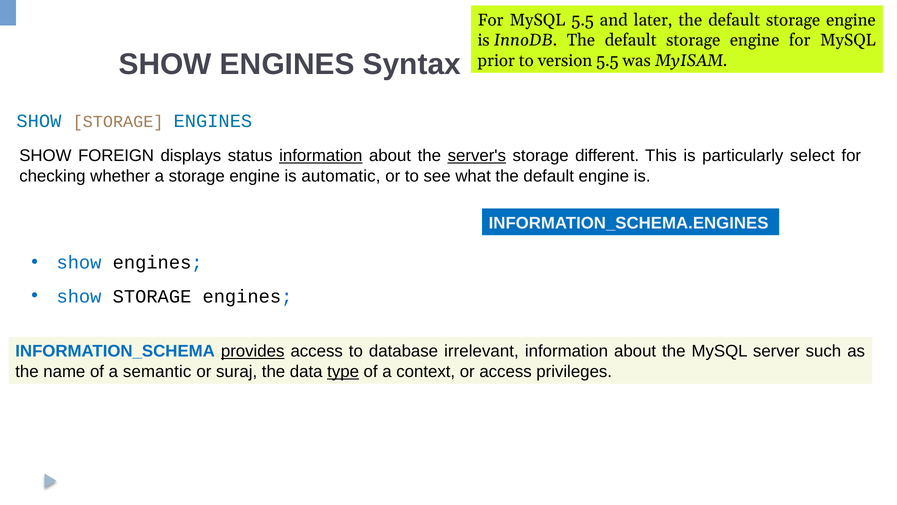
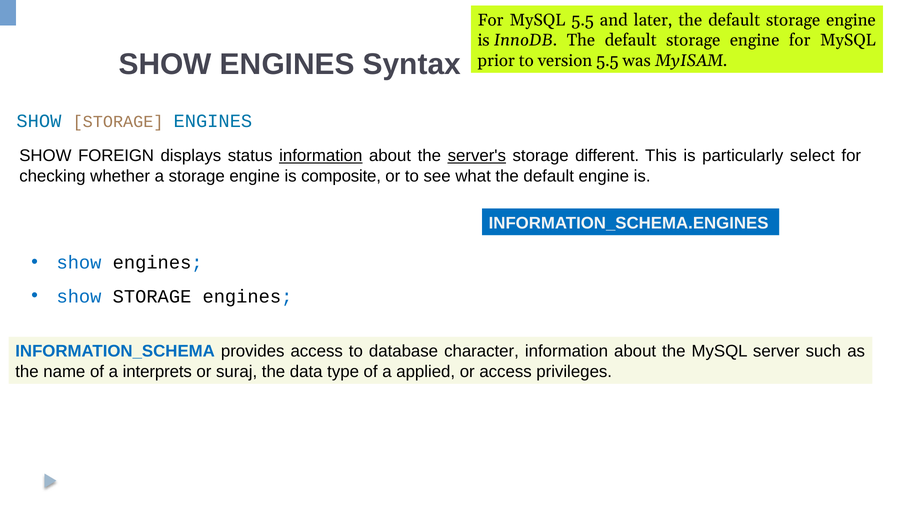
automatic: automatic -> composite
provides underline: present -> none
irrelevant: irrelevant -> character
semantic: semantic -> interprets
type underline: present -> none
context: context -> applied
